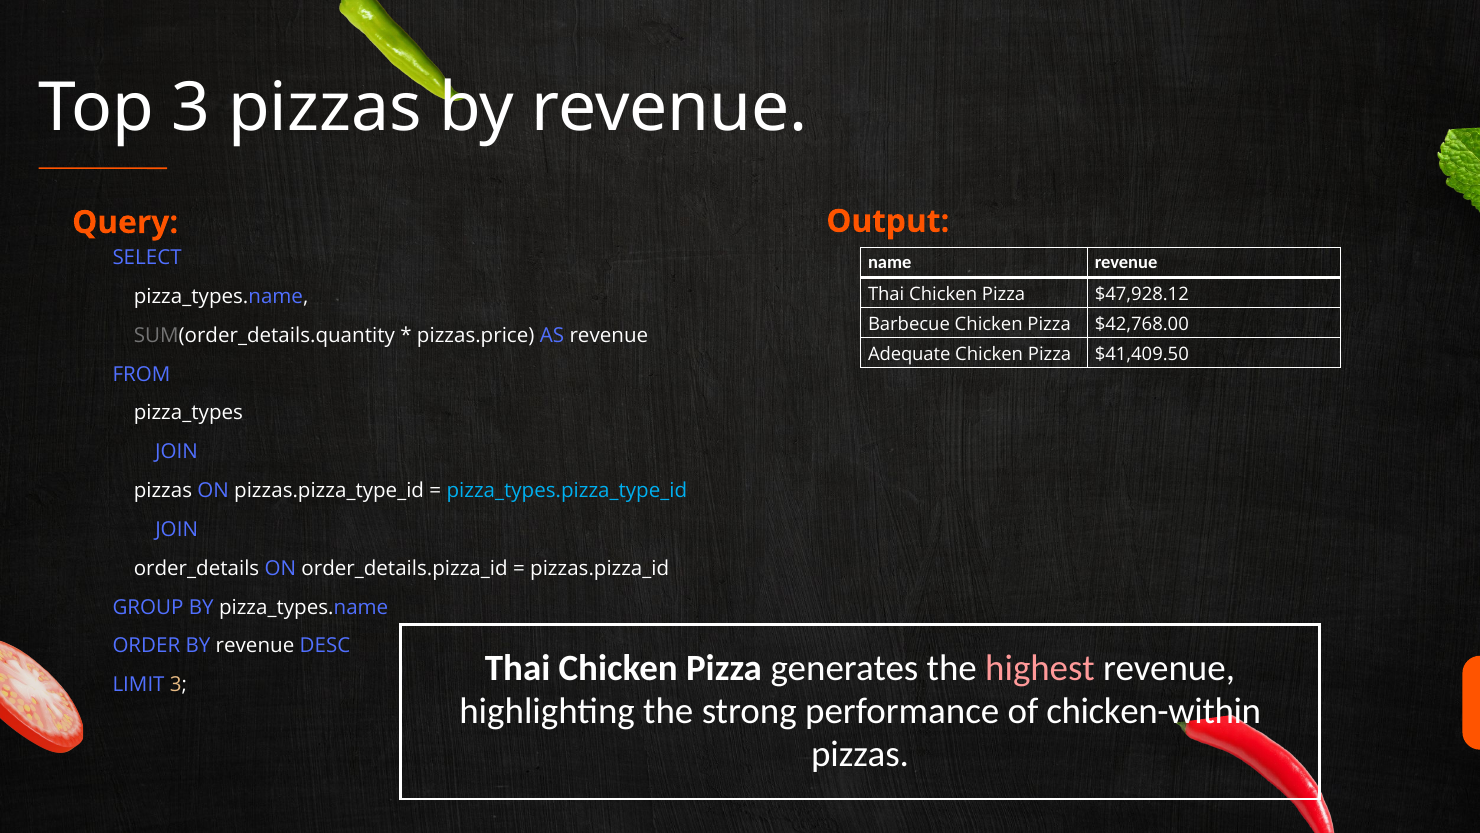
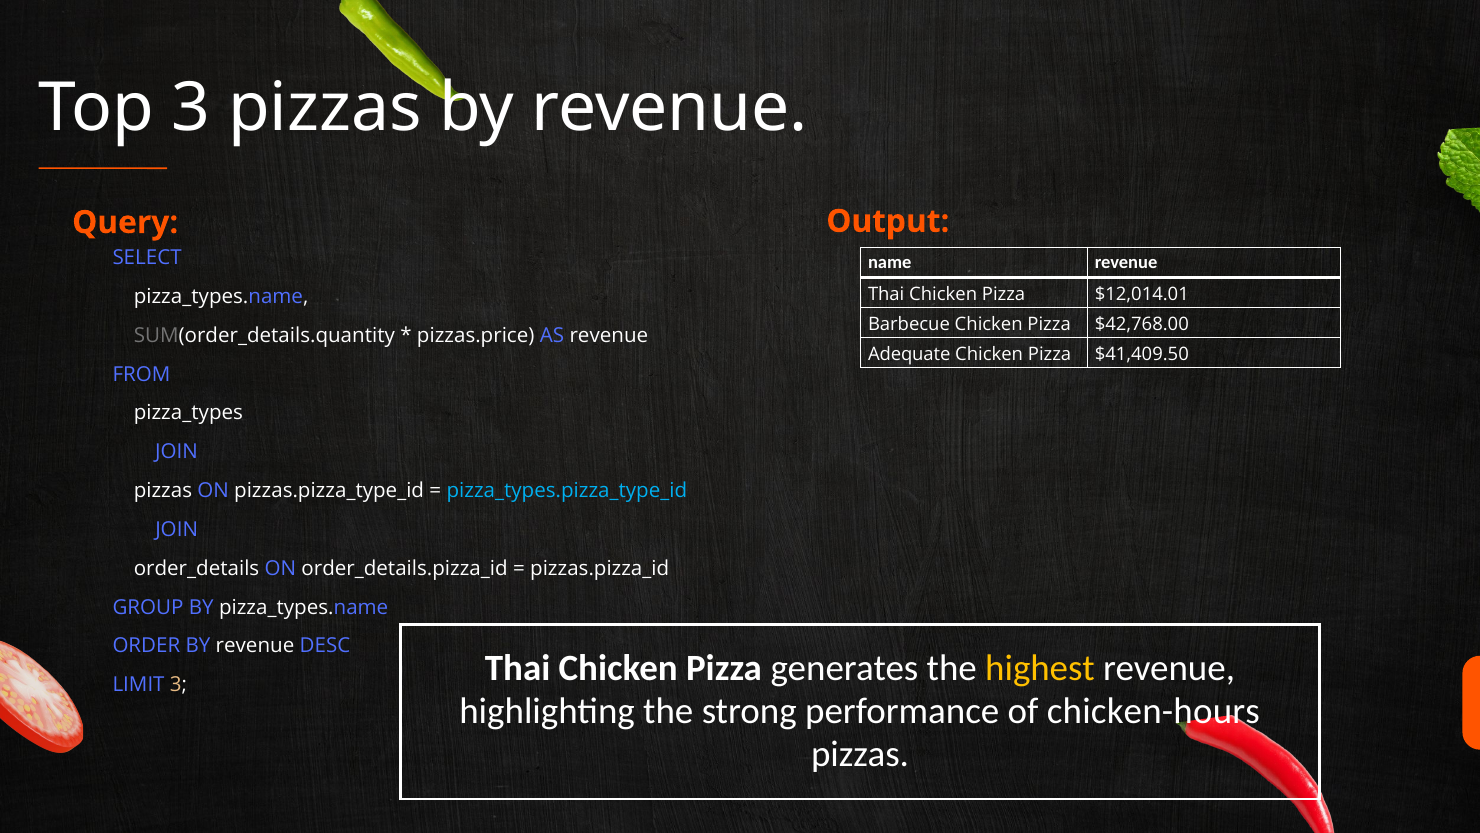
$47,928.12: $47,928.12 -> $12,014.01
highest colour: pink -> yellow
chicken-within: chicken-within -> chicken-hours
